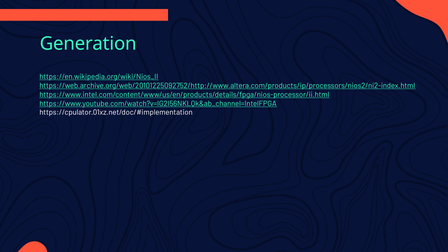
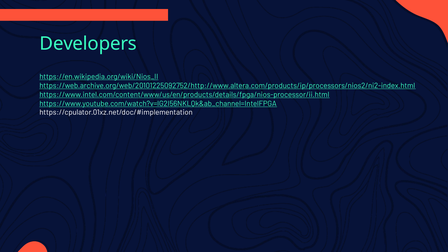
Generation: Generation -> Developers
